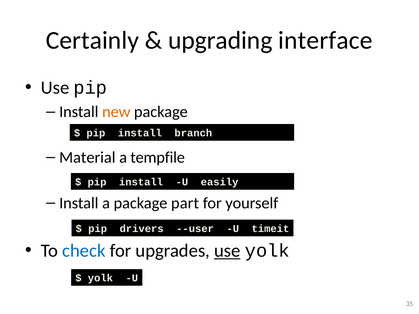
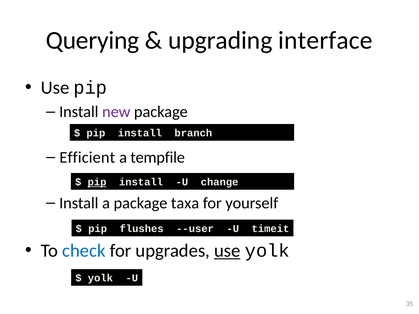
Certainly: Certainly -> Querying
new colour: orange -> purple
Material: Material -> Efficient
pip at (97, 182) underline: none -> present
easily: easily -> change
part: part -> taxa
drivers: drivers -> flushes
